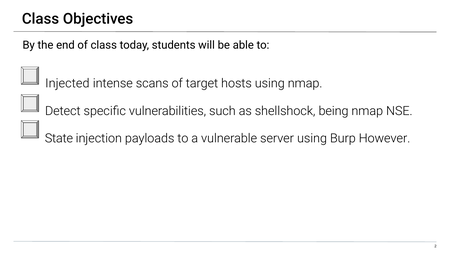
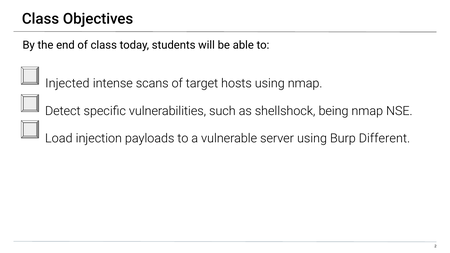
State: State -> Load
However: However -> Different
